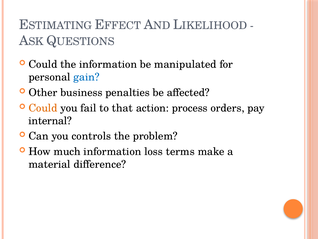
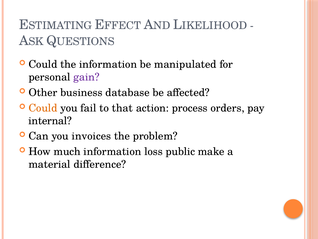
gain colour: blue -> purple
penalties: penalties -> database
controls: controls -> invoices
terms: terms -> public
